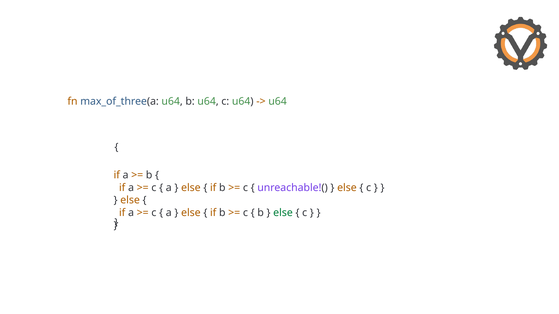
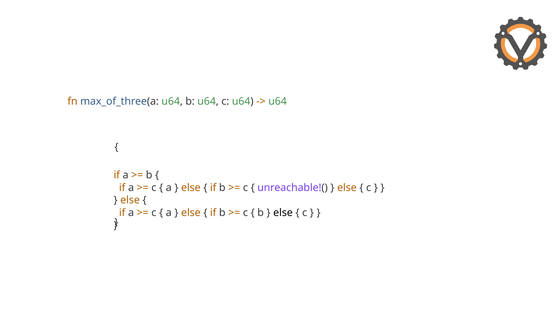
else at (283, 213) colour: green -> black
